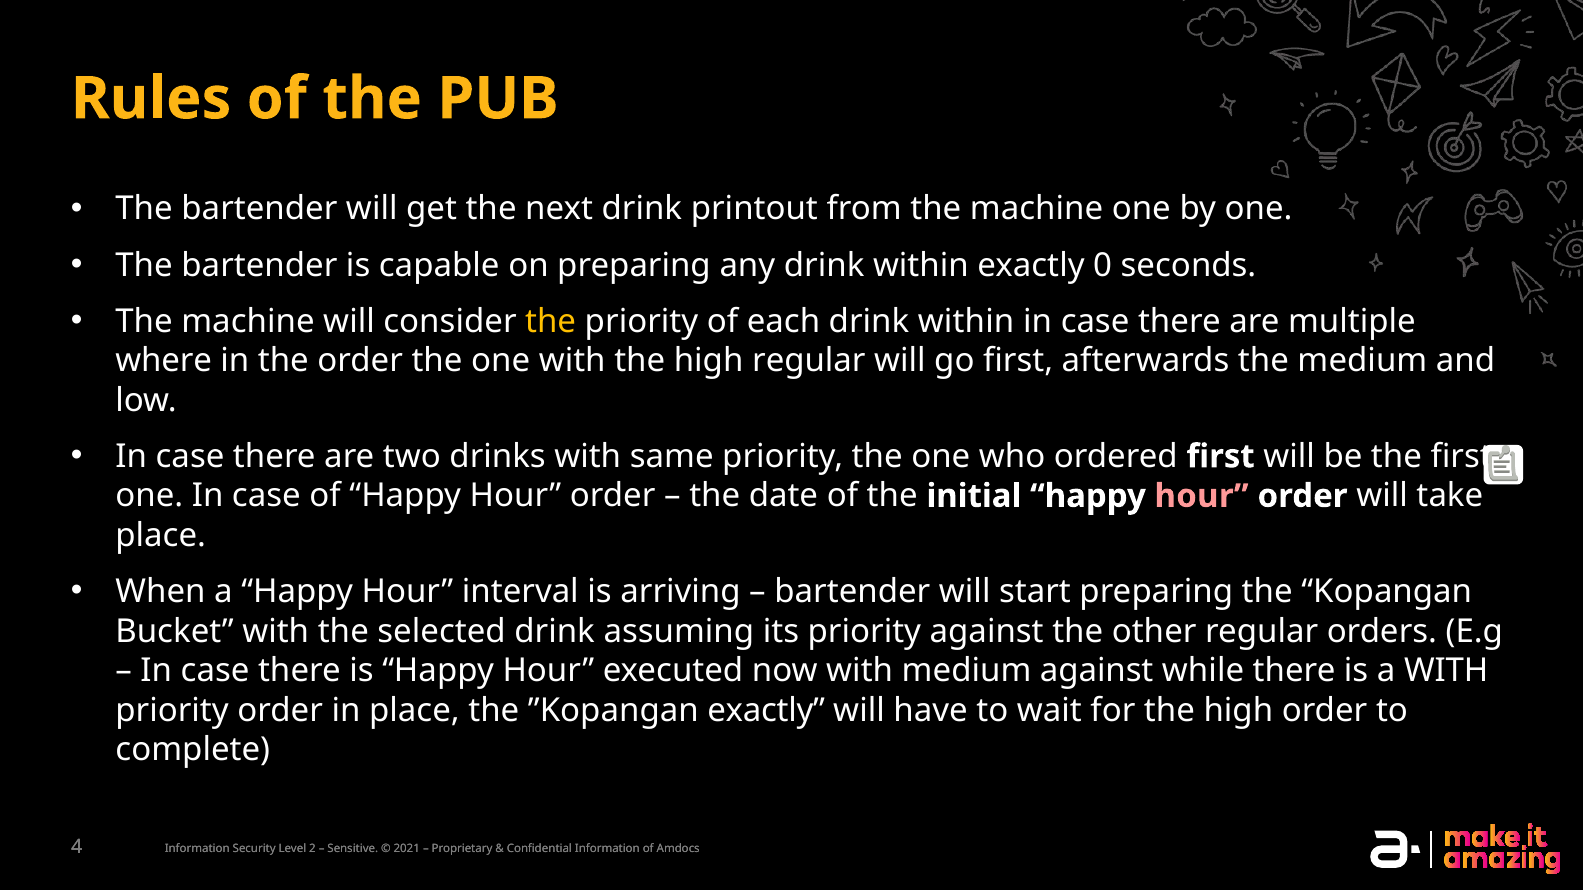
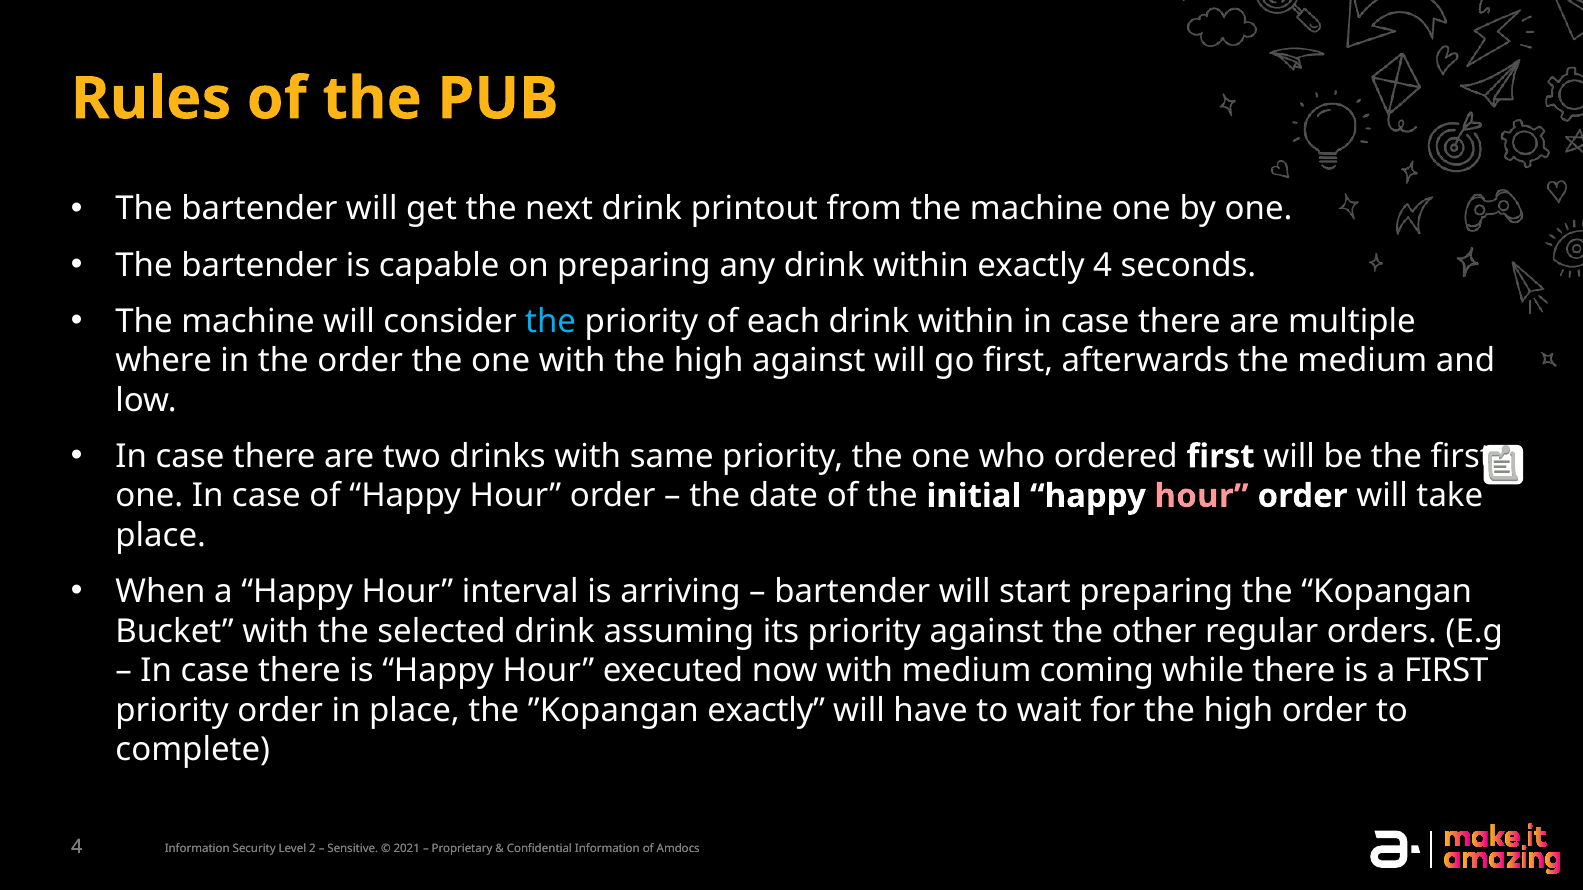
exactly 0: 0 -> 4
the at (551, 321) colour: yellow -> light blue
high regular: regular -> against
medium against: against -> coming
a WITH: WITH -> FIRST
